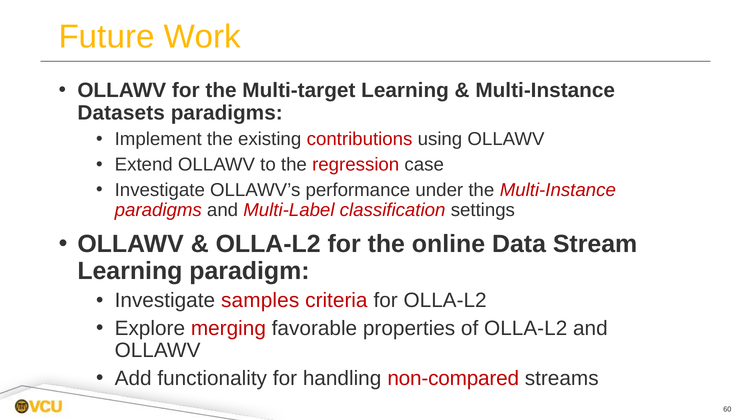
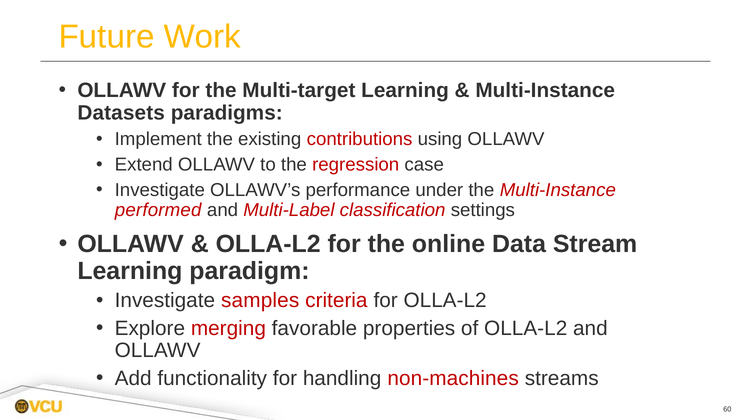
paradigms at (158, 210): paradigms -> performed
non-compared: non-compared -> non-machines
